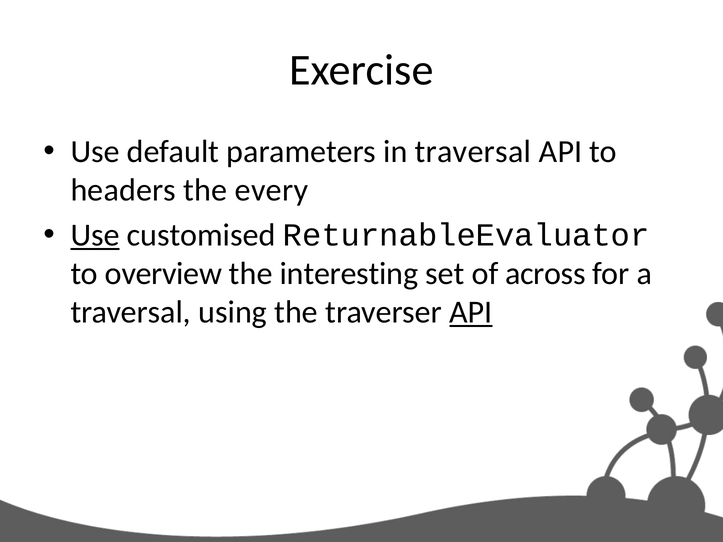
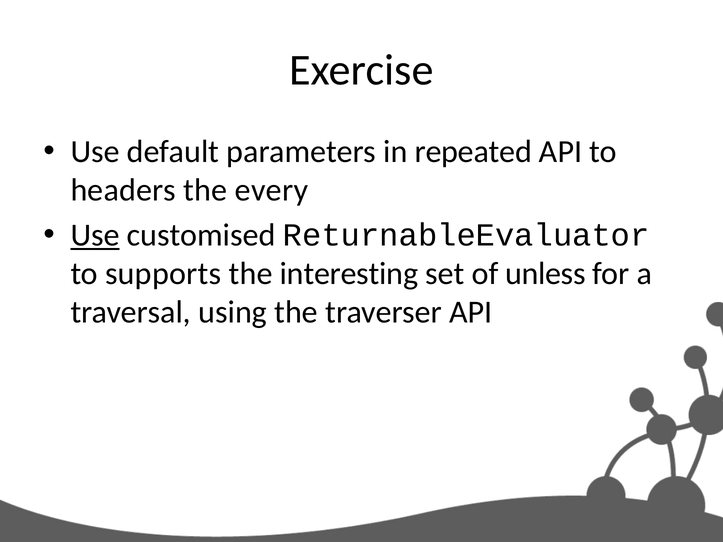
in traversal: traversal -> repeated
overview: overview -> supports
across: across -> unless
API at (471, 312) underline: present -> none
